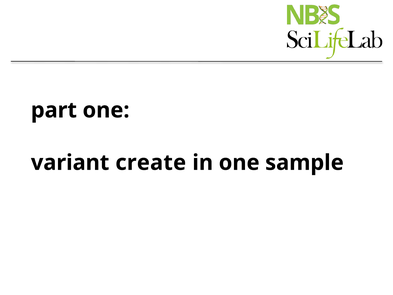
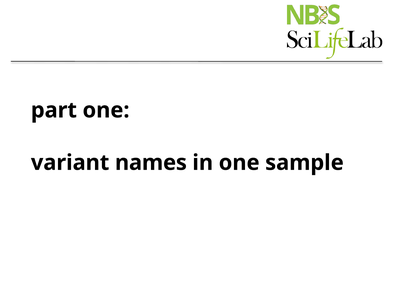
create: create -> names
